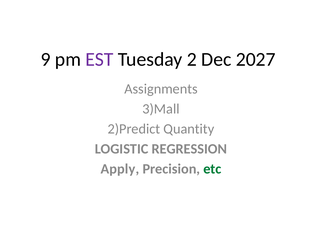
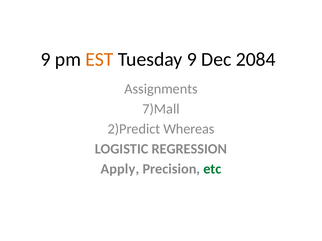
EST colour: purple -> orange
Tuesday 2: 2 -> 9
2027: 2027 -> 2084
3)Mall: 3)Mall -> 7)Mall
Quantity: Quantity -> Whereas
